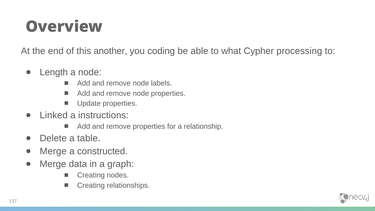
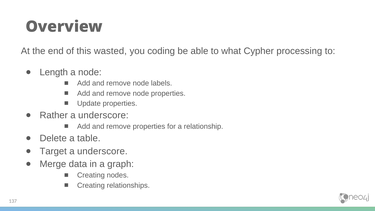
another: another -> wasted
Linked: Linked -> Rather
instructions at (103, 115): instructions -> underscore
Merge at (53, 151): Merge -> Target
constructed at (102, 151): constructed -> underscore
